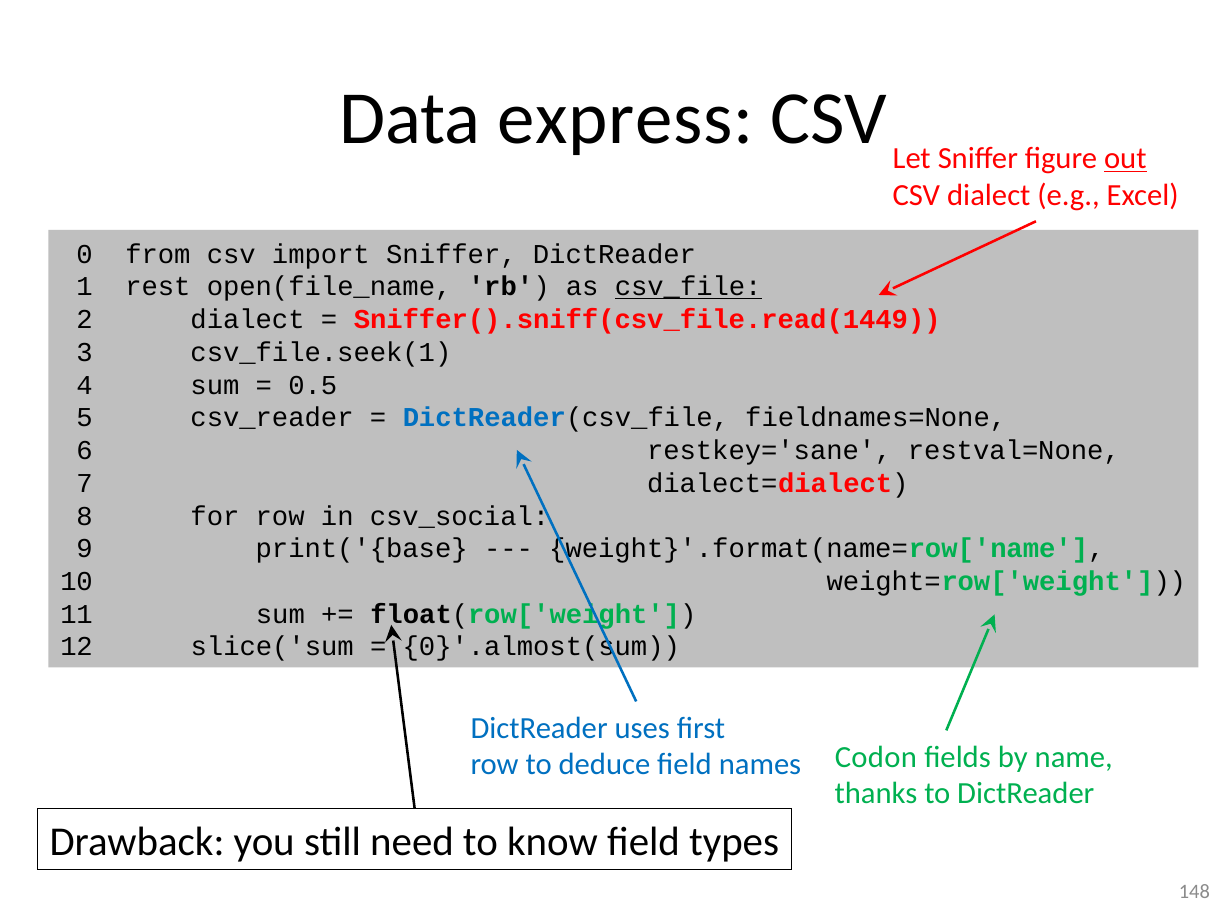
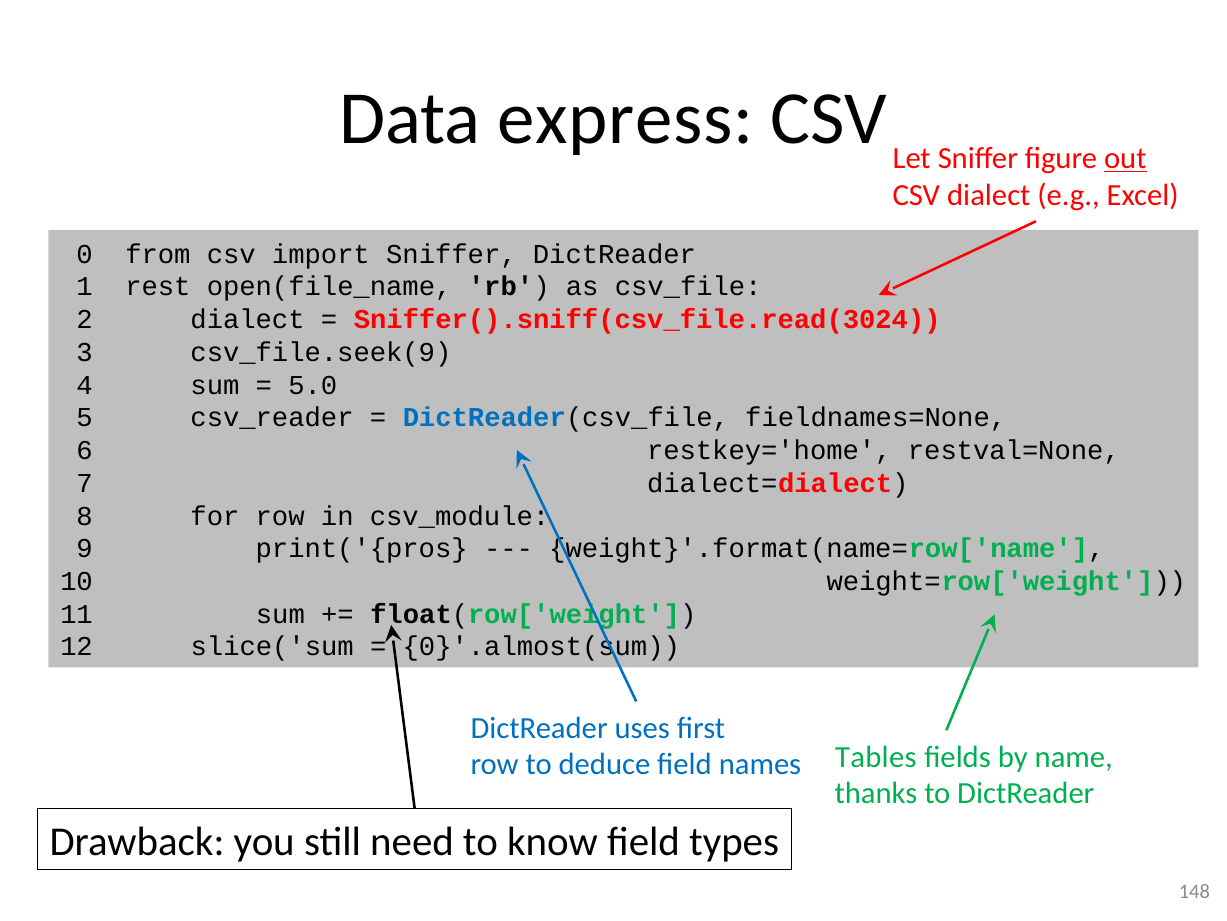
csv_file underline: present -> none
Sniffer().sniff(csv_file.read(1449: Sniffer().sniff(csv_file.read(1449 -> Sniffer().sniff(csv_file.read(3024
csv_file.seek(1: csv_file.seek(1 -> csv_file.seek(9
0.5: 0.5 -> 5.0
restkey='sane: restkey='sane -> restkey='home
csv_social: csv_social -> csv_module
print('{base: print('{base -> print('{pros
Codon: Codon -> Tables
